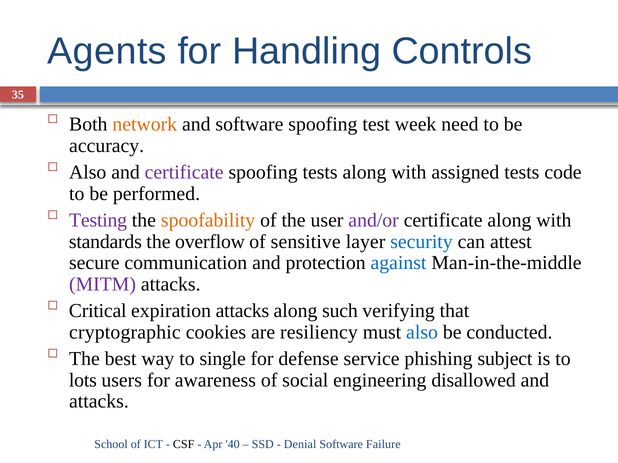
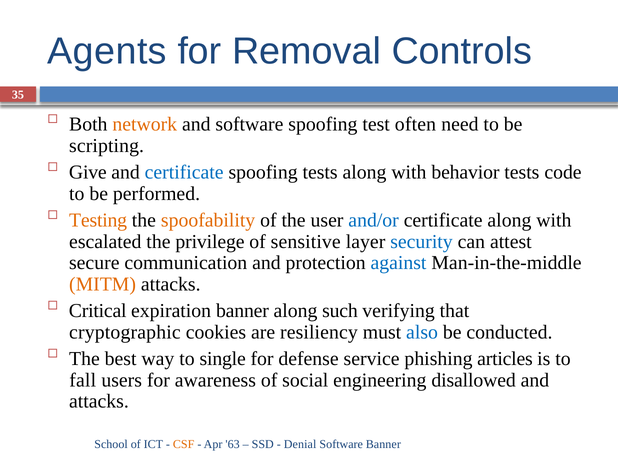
Handling: Handling -> Removal
week: week -> often
accuracy: accuracy -> scripting
Also at (88, 172): Also -> Give
certificate at (184, 172) colour: purple -> blue
assigned: assigned -> behavior
Testing colour: purple -> orange
and/or colour: purple -> blue
standards: standards -> escalated
overflow: overflow -> privilege
MITM colour: purple -> orange
expiration attacks: attacks -> banner
subject: subject -> articles
lots: lots -> fall
CSF colour: black -> orange
40: 40 -> 63
Software Failure: Failure -> Banner
